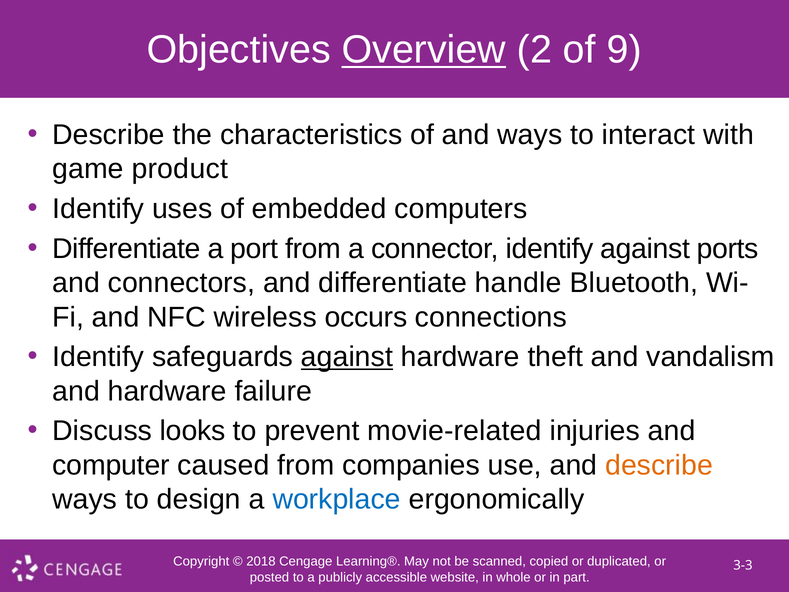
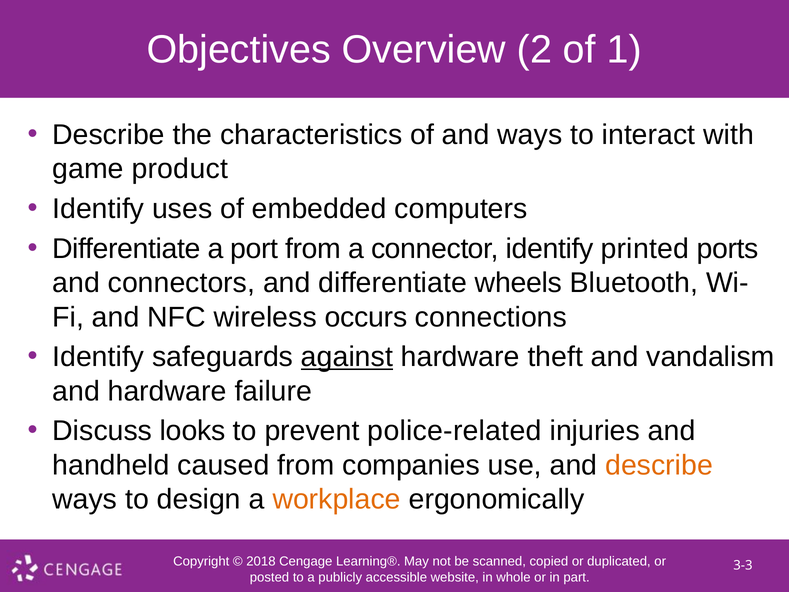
Overview underline: present -> none
9: 9 -> 1
identify against: against -> printed
handle: handle -> wheels
movie-related: movie-related -> police-related
computer: computer -> handheld
workplace colour: blue -> orange
